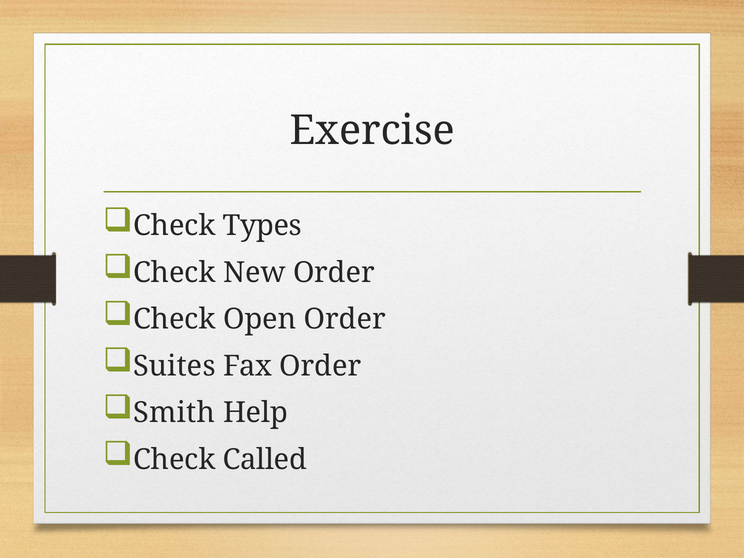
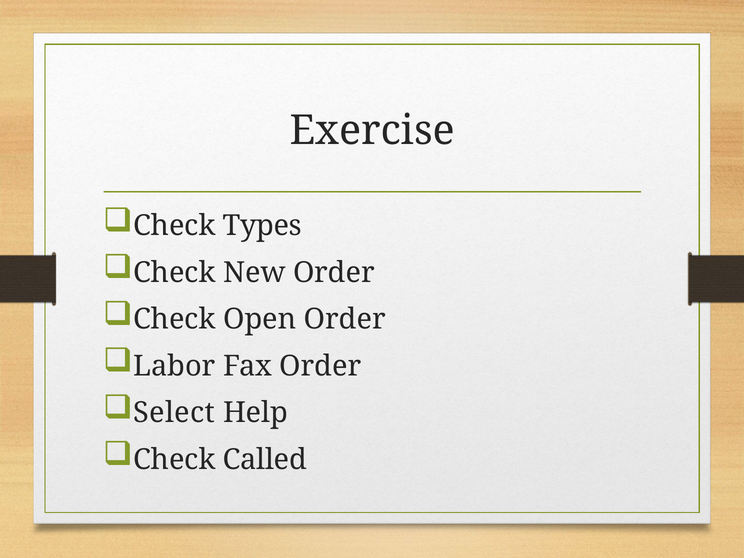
Suites: Suites -> Labor
Smith: Smith -> Select
